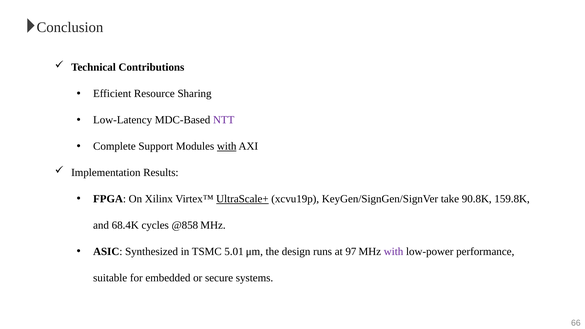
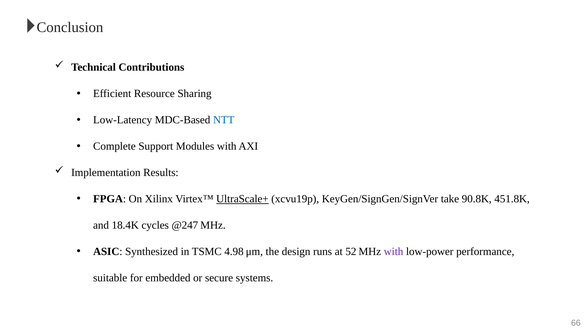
NTT colour: purple -> blue
with at (227, 146) underline: present -> none
159.8K: 159.8K -> 451.8K
68.4K: 68.4K -> 18.4K
@858: @858 -> @247
5.01: 5.01 -> 4.98
97: 97 -> 52
